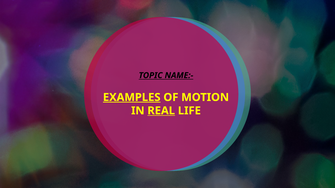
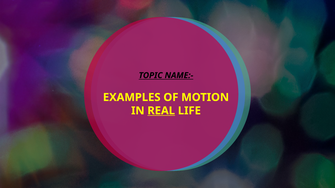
EXAMPLES underline: present -> none
